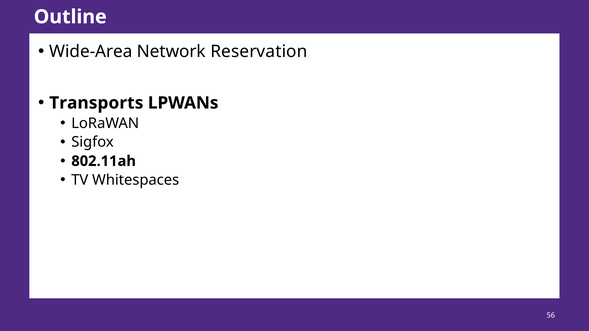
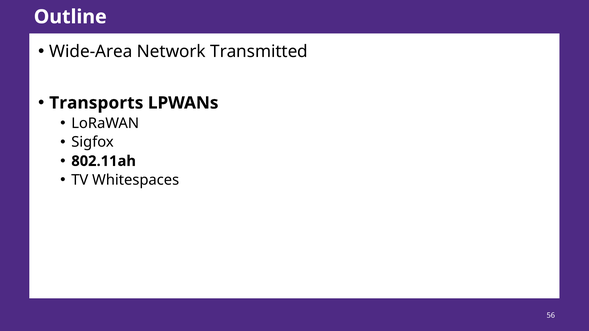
Reservation: Reservation -> Transmitted
